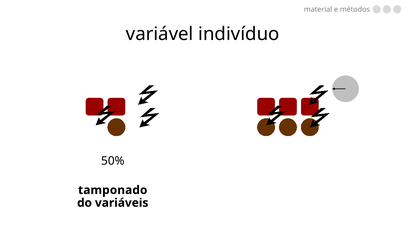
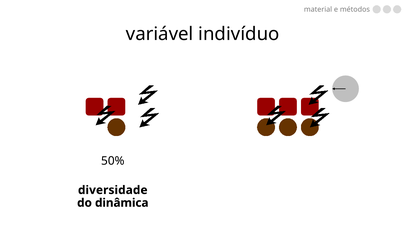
tamponado: tamponado -> diversidade
variáveis: variáveis -> dinâmica
